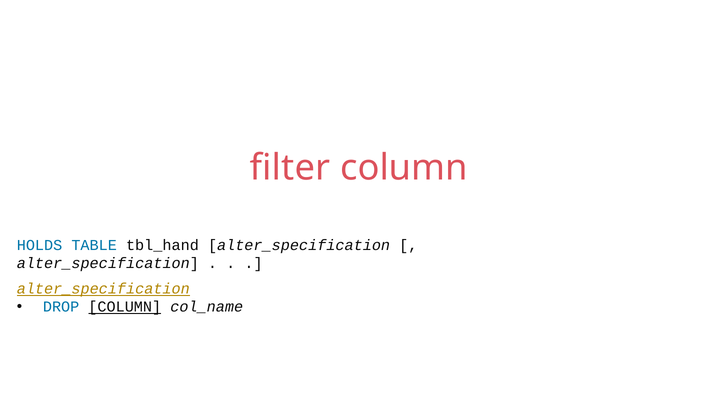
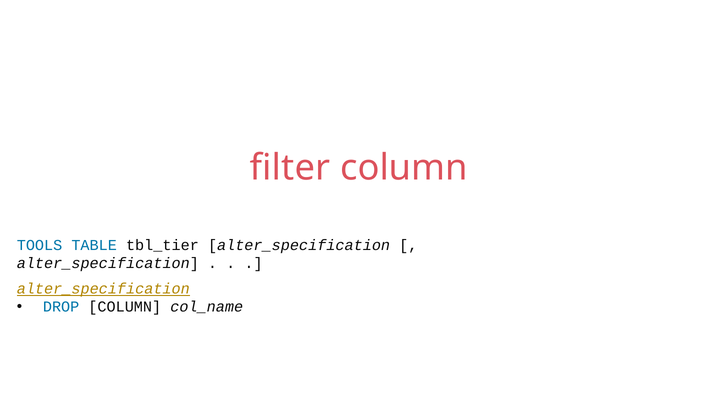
HOLDS: HOLDS -> TOOLS
tbl_hand: tbl_hand -> tbl_tier
COLUMN at (125, 307) underline: present -> none
